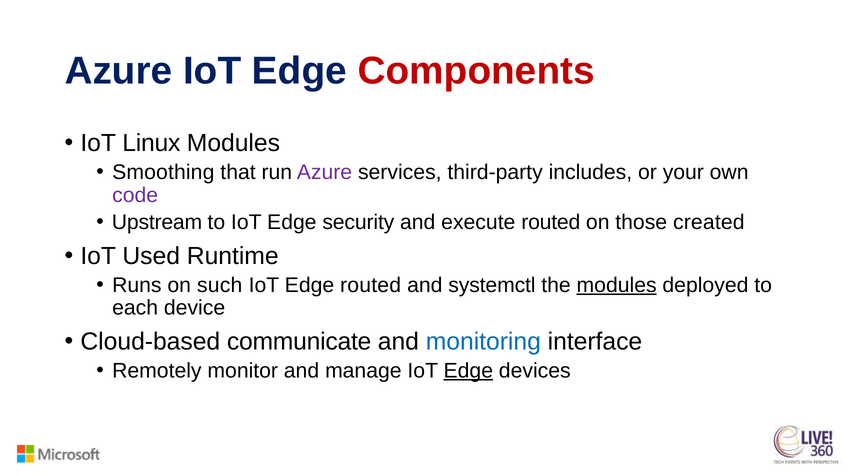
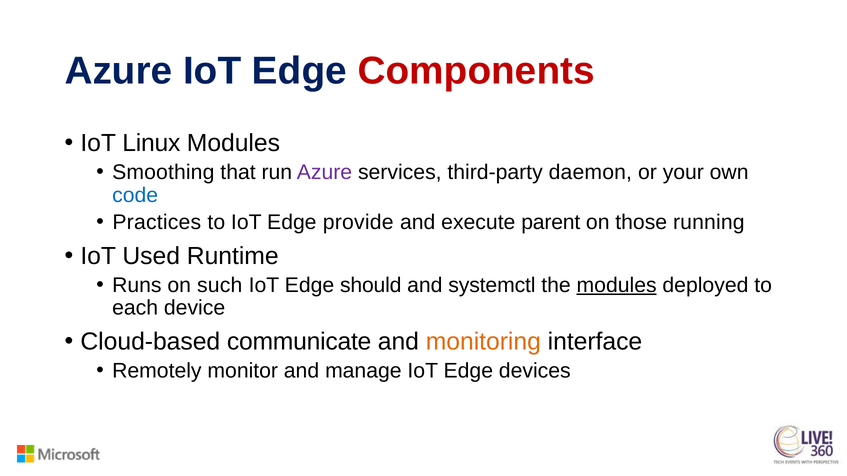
includes: includes -> daemon
code colour: purple -> blue
Upstream: Upstream -> Practices
security: security -> provide
execute routed: routed -> parent
created: created -> running
Edge routed: routed -> should
monitoring colour: blue -> orange
Edge at (468, 371) underline: present -> none
